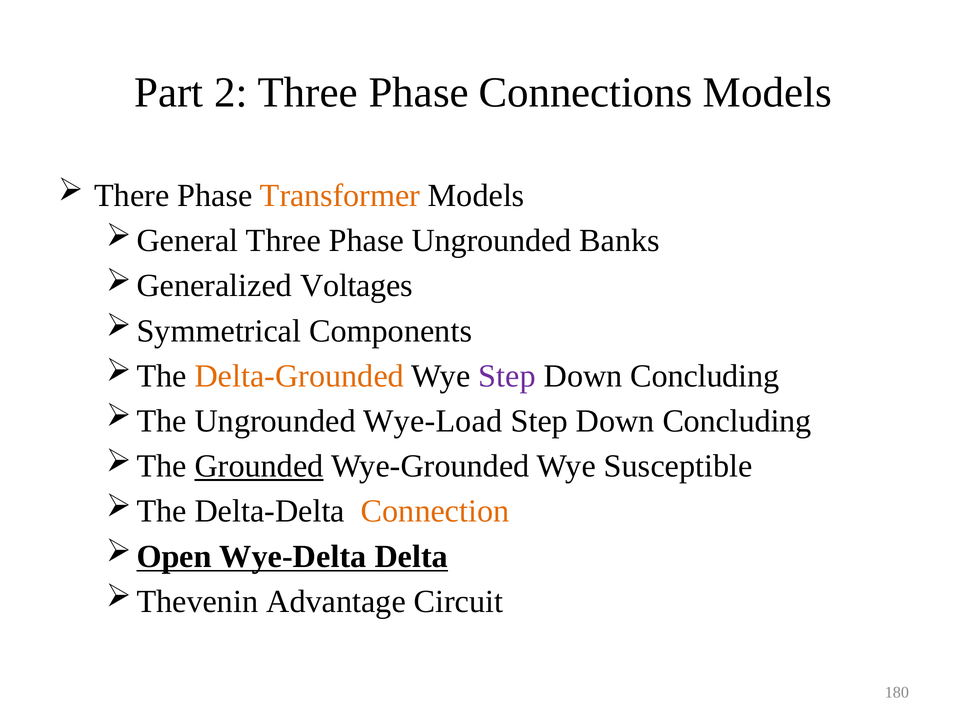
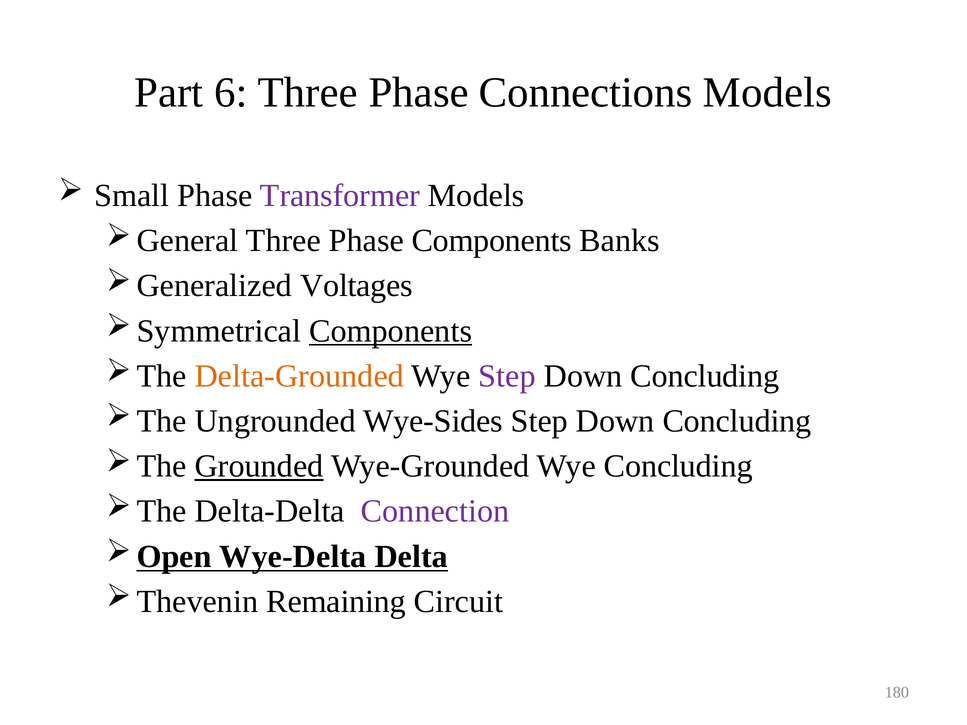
2: 2 -> 6
There: There -> Small
Transformer colour: orange -> purple
Phase Ungrounded: Ungrounded -> Components
Components at (391, 331) underline: none -> present
Wye-Load: Wye-Load -> Wye-Sides
Wye Susceptible: Susceptible -> Concluding
Connection colour: orange -> purple
Advantage: Advantage -> Remaining
